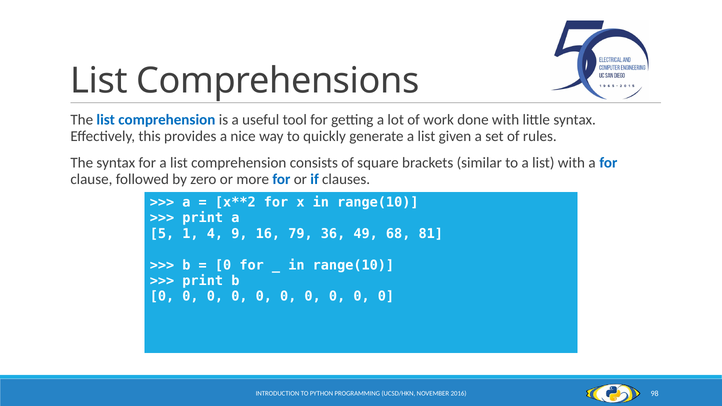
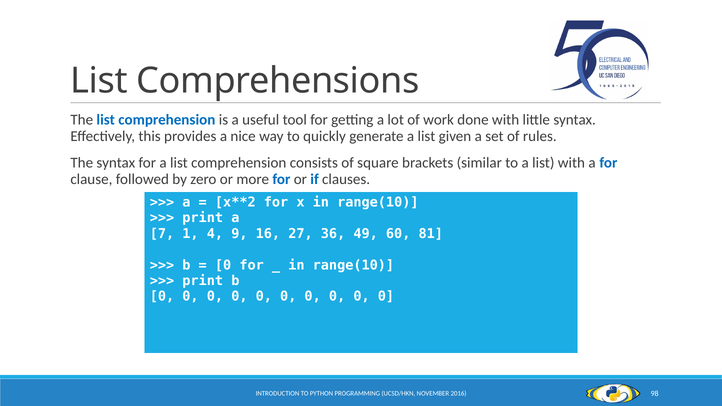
5: 5 -> 7
79: 79 -> 27
68: 68 -> 60
